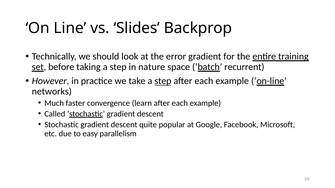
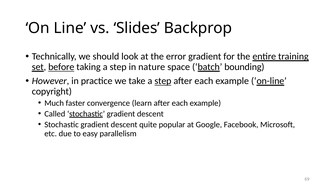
before underline: none -> present
recurrent: recurrent -> bounding
networks: networks -> copyright
